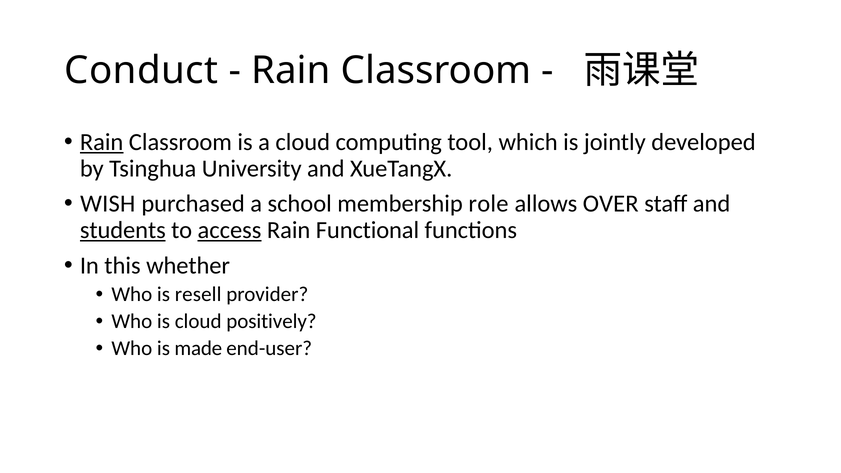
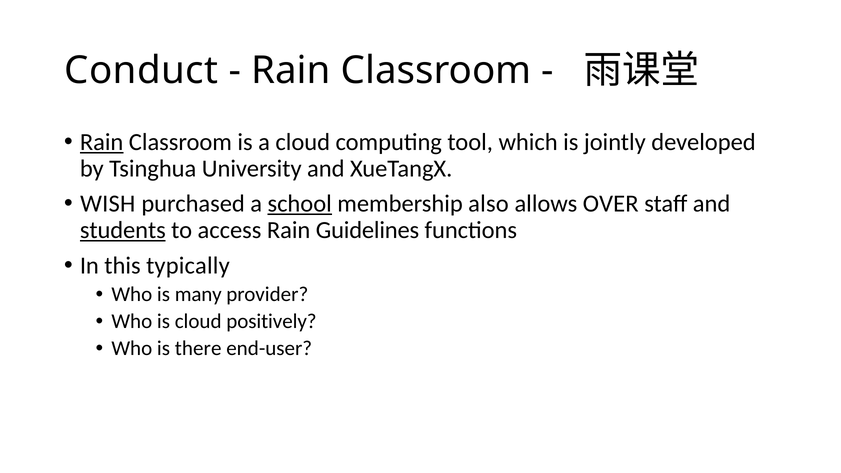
school underline: none -> present
role: role -> also
access underline: present -> none
Functional: Functional -> Guidelines
whether: whether -> typically
resell: resell -> many
made: made -> there
